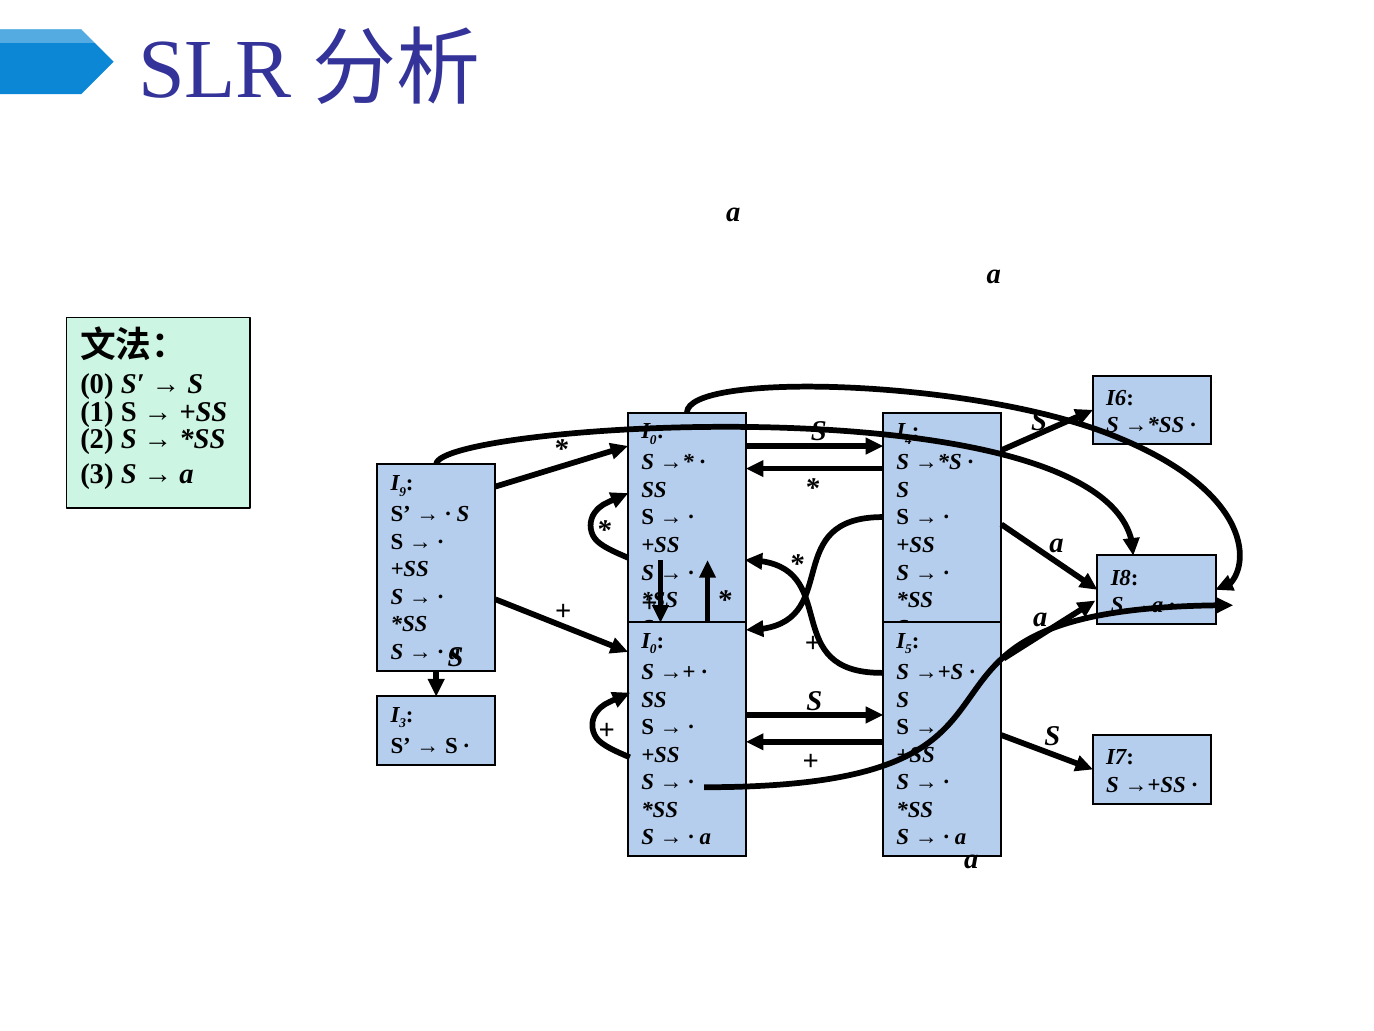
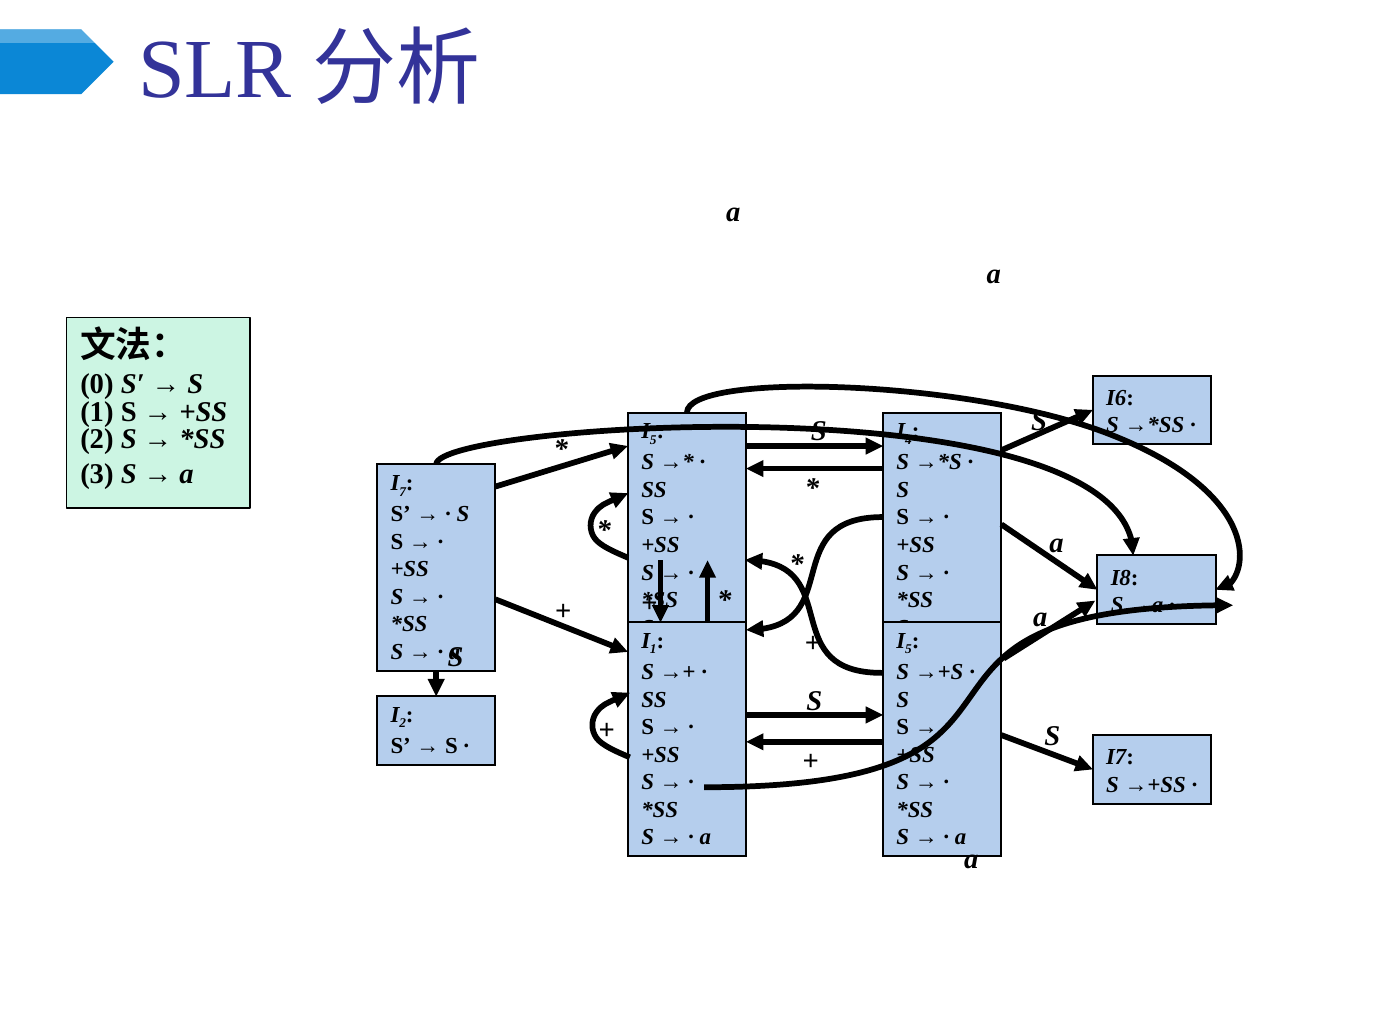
0 at (653, 440): 0 -> 5
9: 9 -> 7
0 at (653, 649): 0 -> 1
3 at (403, 723): 3 -> 2
